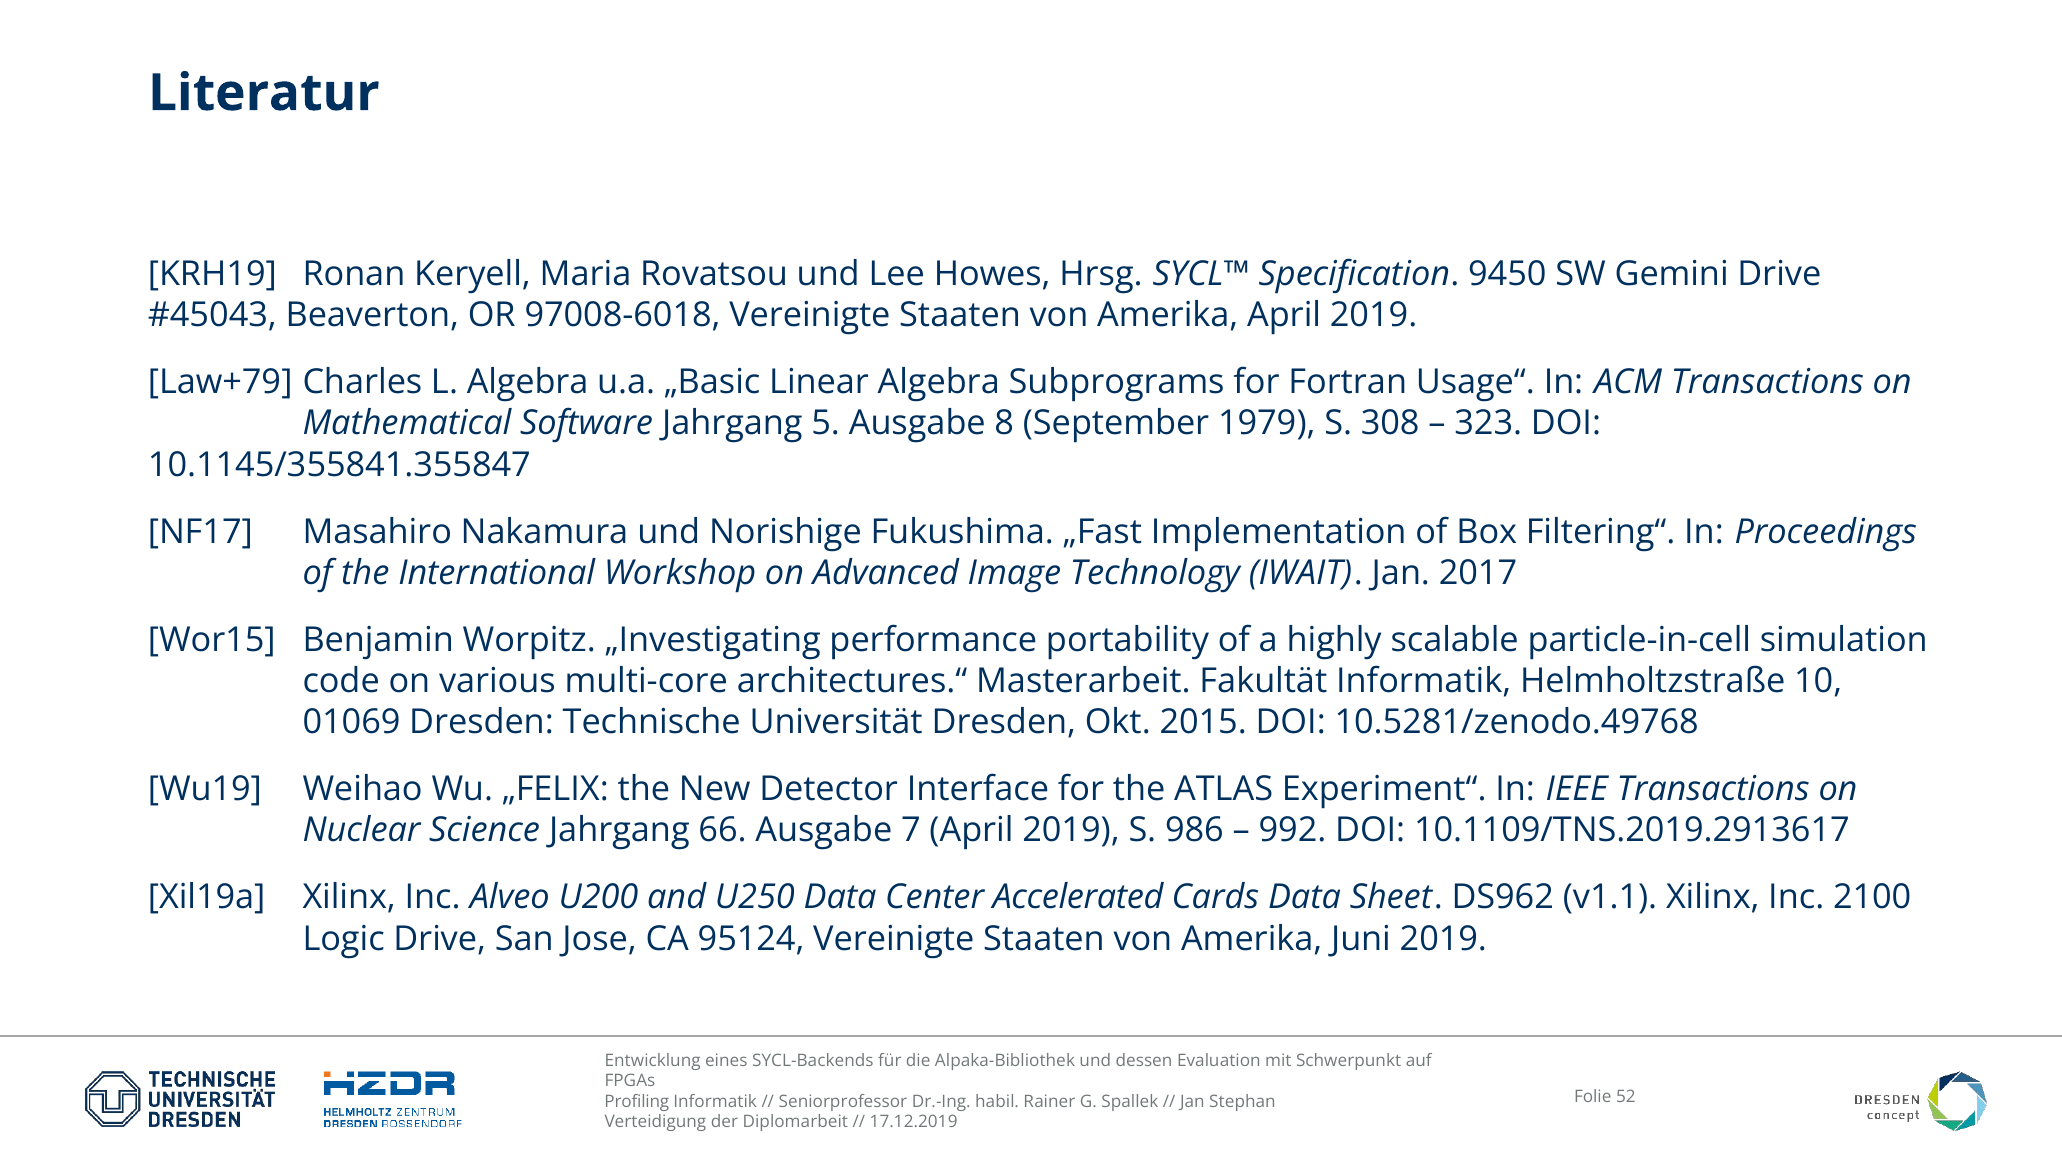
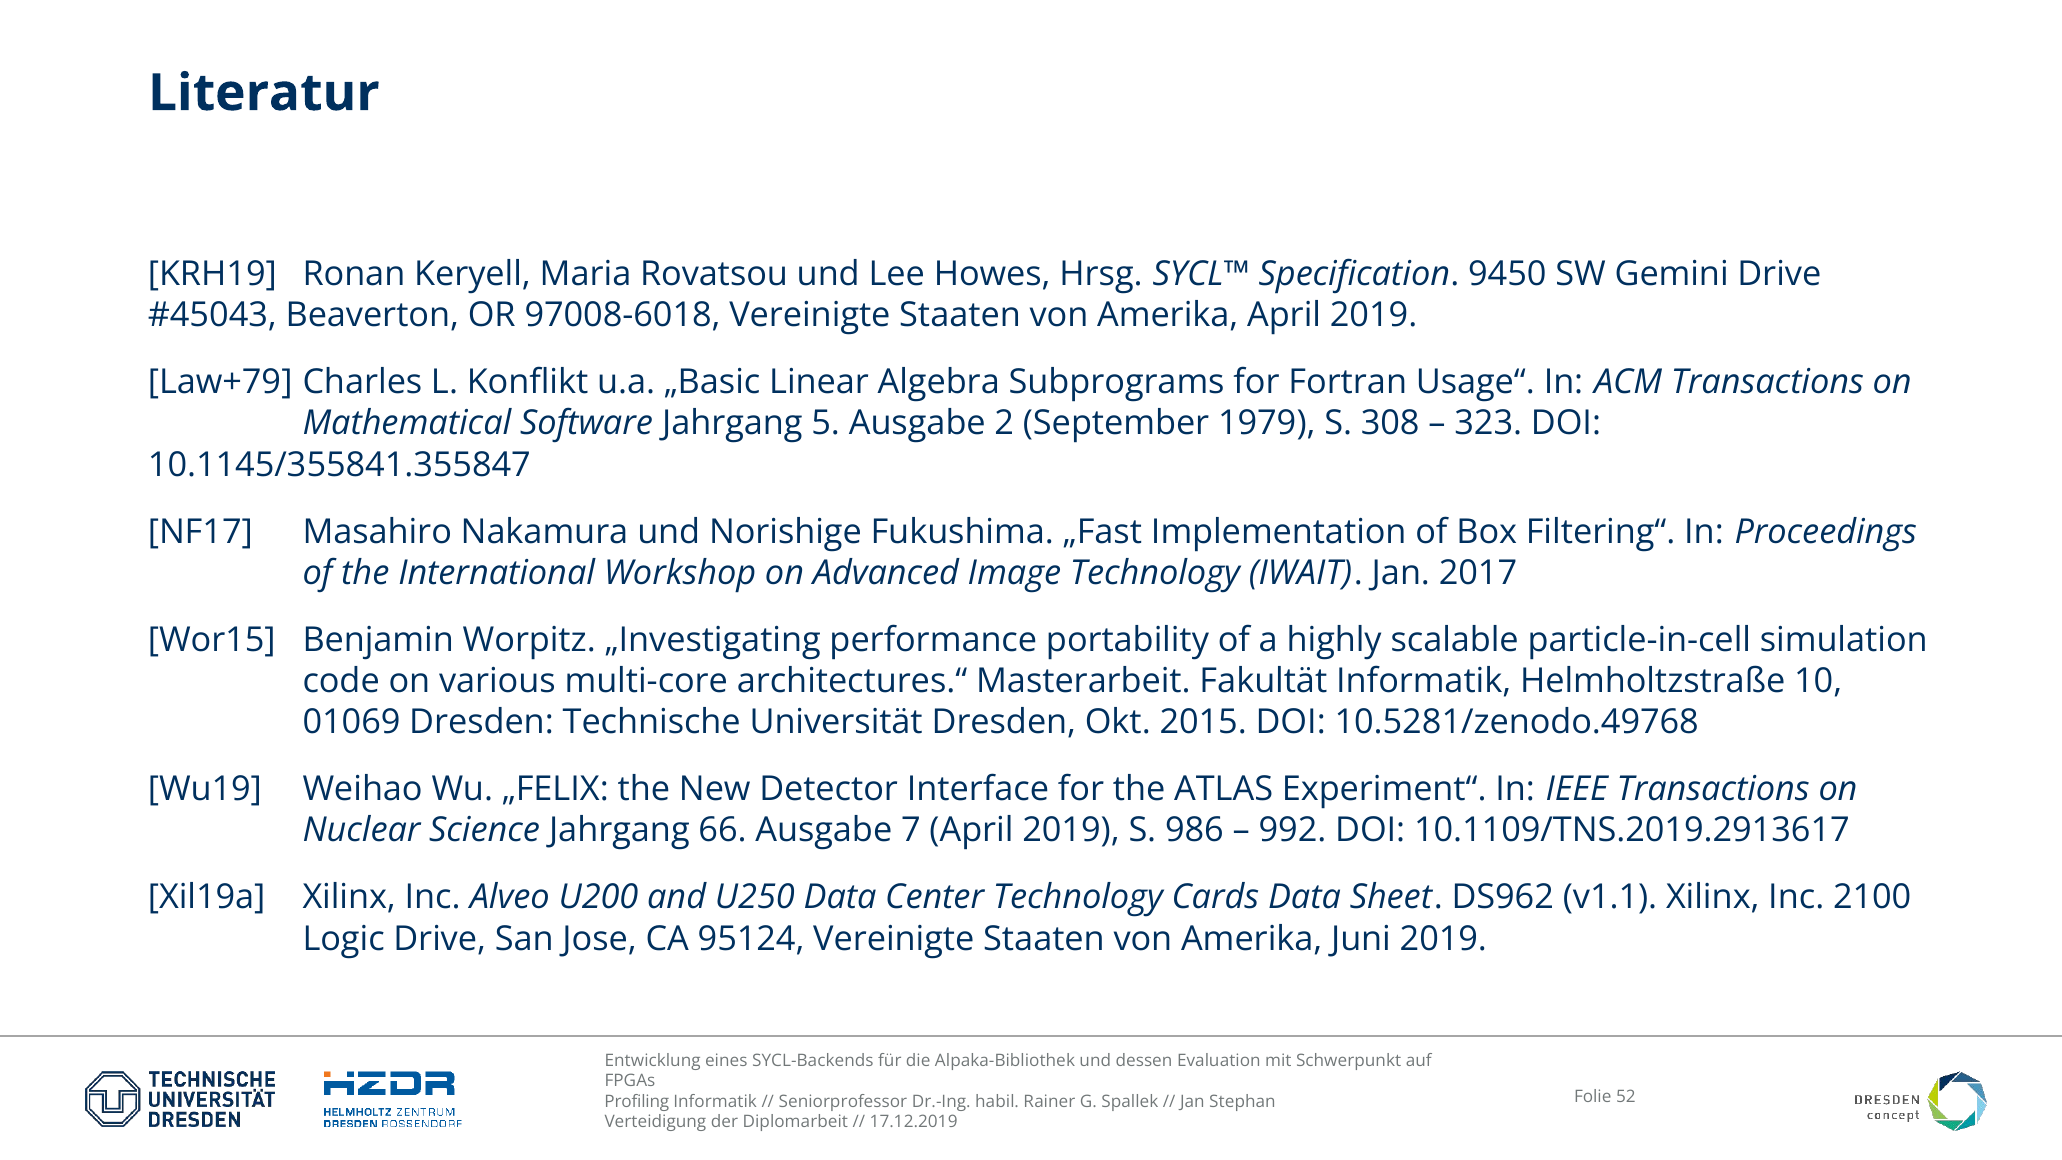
L Algebra: Algebra -> Konflikt
8: 8 -> 2
Center Accelerated: Accelerated -> Technology
